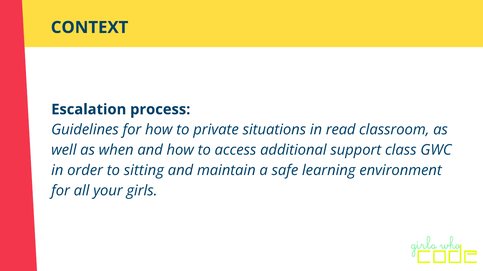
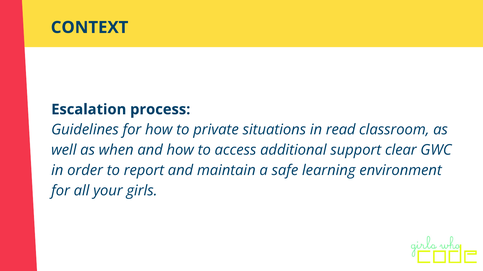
class: class -> clear
sitting: sitting -> report
